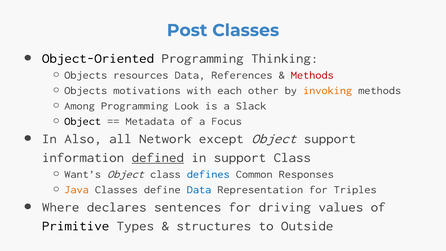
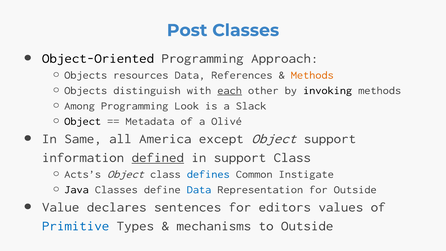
Thinking: Thinking -> Approach
Methods at (312, 75) colour: red -> orange
motivations: motivations -> distinguish
each underline: none -> present
invoking colour: orange -> black
Focus: Focus -> Olivé
Also: Also -> Same
Network: Network -> America
Want’s: Want’s -> Acts’s
Responses: Responses -> Instigate
Java colour: orange -> black
for Triples: Triples -> Outside
Where: Where -> Value
driving: driving -> editors
Primitive colour: black -> blue
structures: structures -> mechanisms
